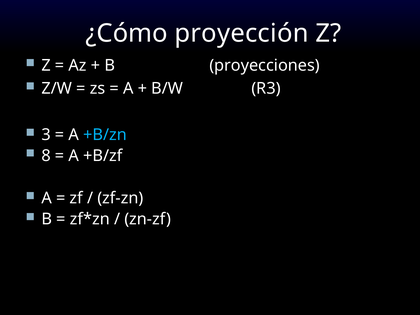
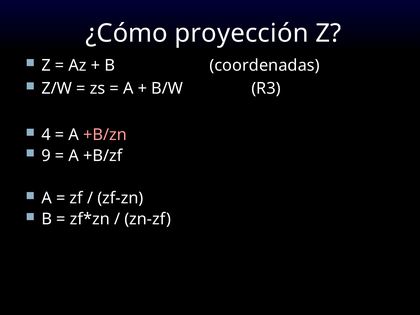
proyecciones: proyecciones -> coordenadas
3: 3 -> 4
+B/zn colour: light blue -> pink
8: 8 -> 9
